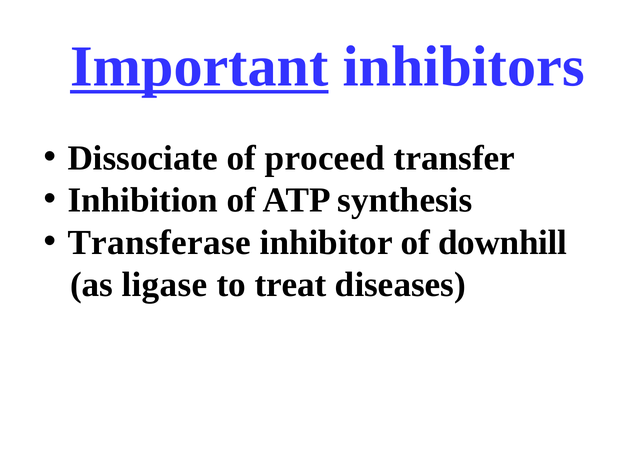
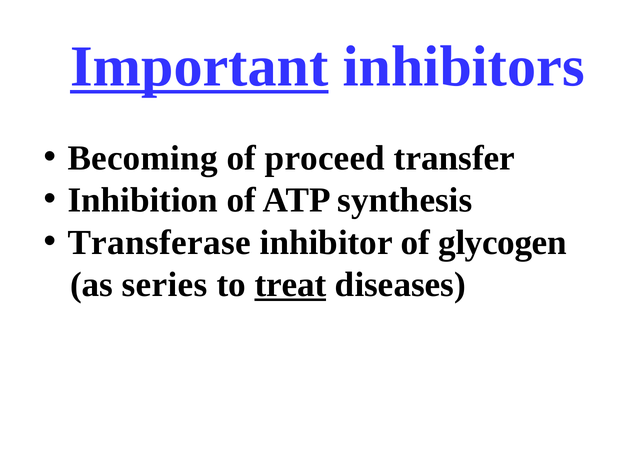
Dissociate: Dissociate -> Becoming
downhill: downhill -> glycogen
ligase: ligase -> series
treat underline: none -> present
